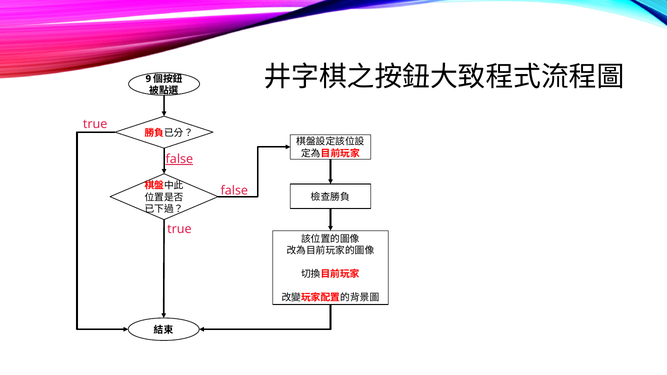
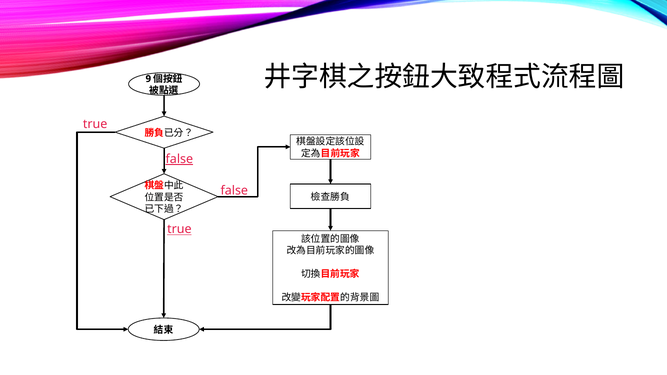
true at (179, 229) underline: none -> present
